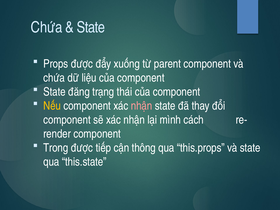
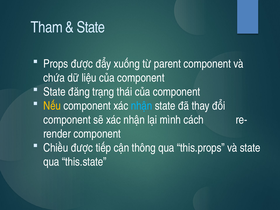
Chứa at (47, 27): Chứa -> Tham
nhận at (142, 106) colour: pink -> light blue
Trong: Trong -> Chiều
